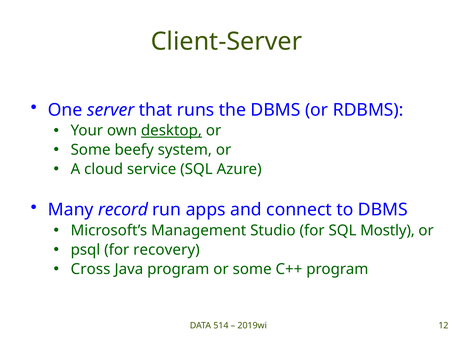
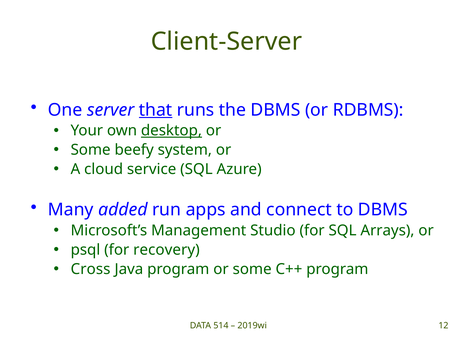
that underline: none -> present
record: record -> added
Mostly: Mostly -> Arrays
